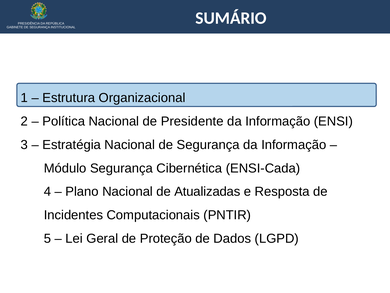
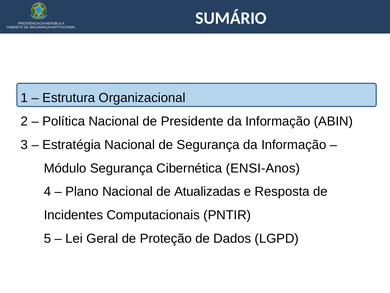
ENSI: ENSI -> ABIN
ENSI-Cada: ENSI-Cada -> ENSI-Anos
